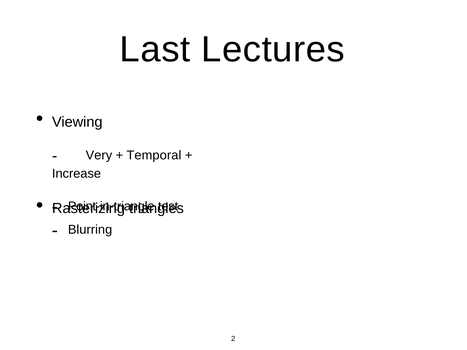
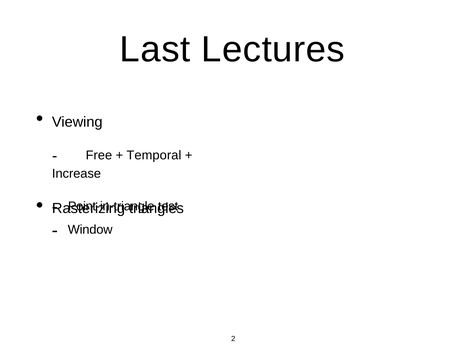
Very: Very -> Free
Blurring: Blurring -> Window
